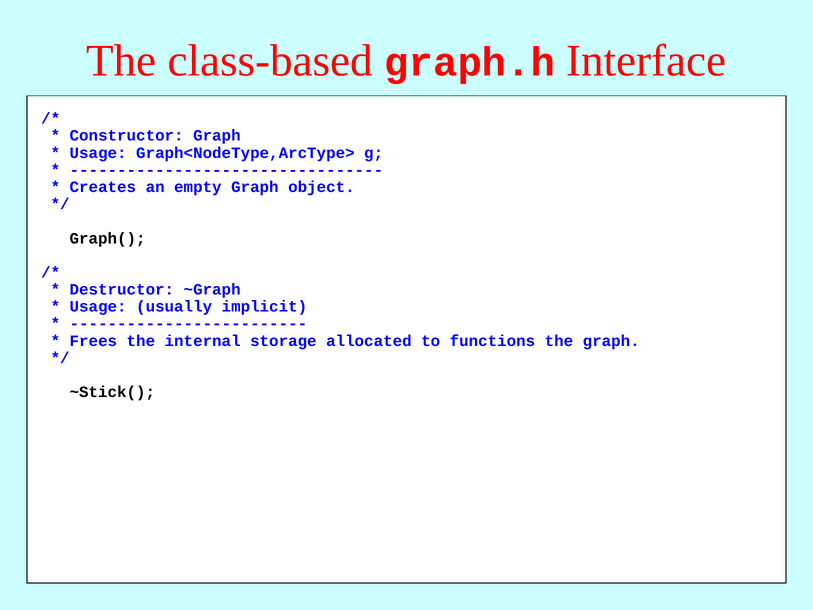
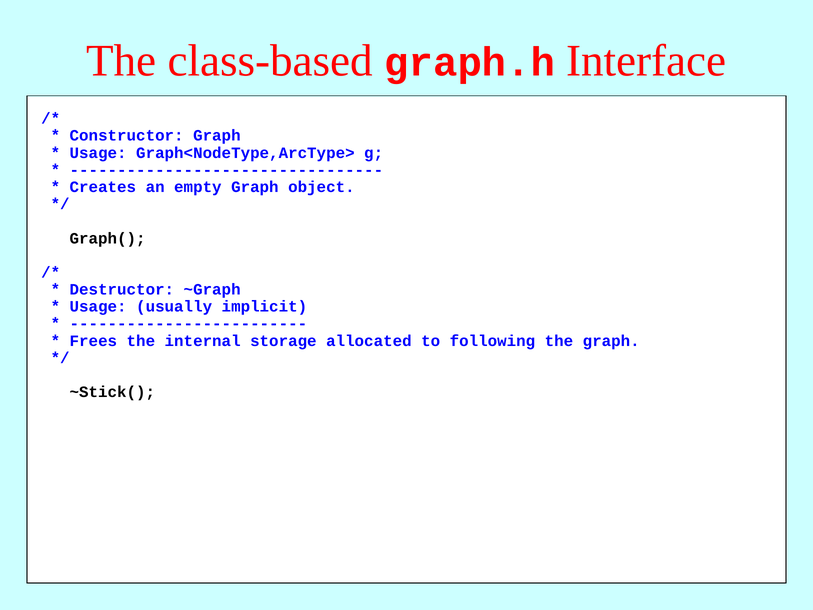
to functions: functions -> following
